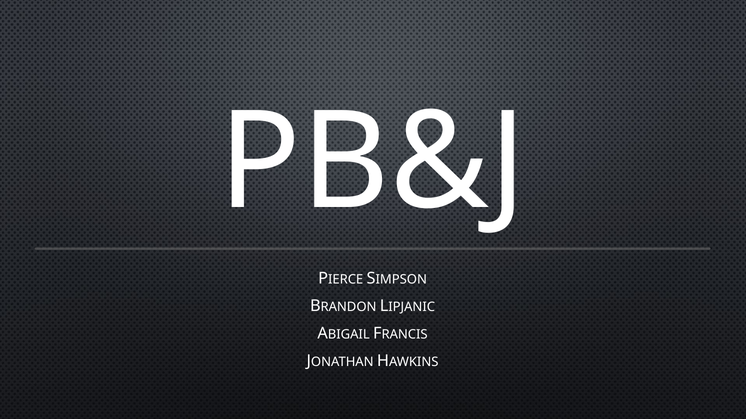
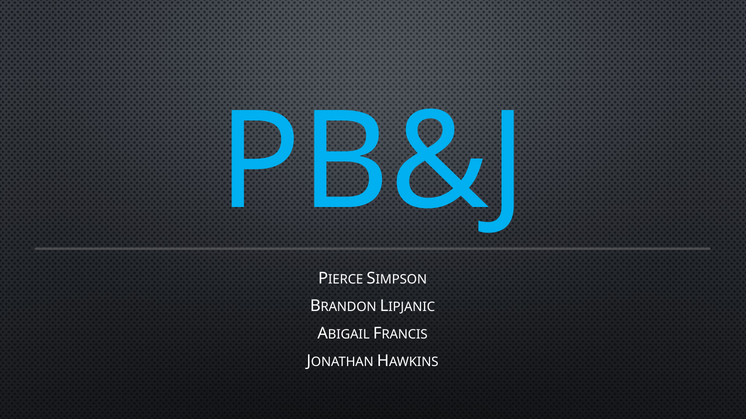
PB&J colour: white -> light blue
